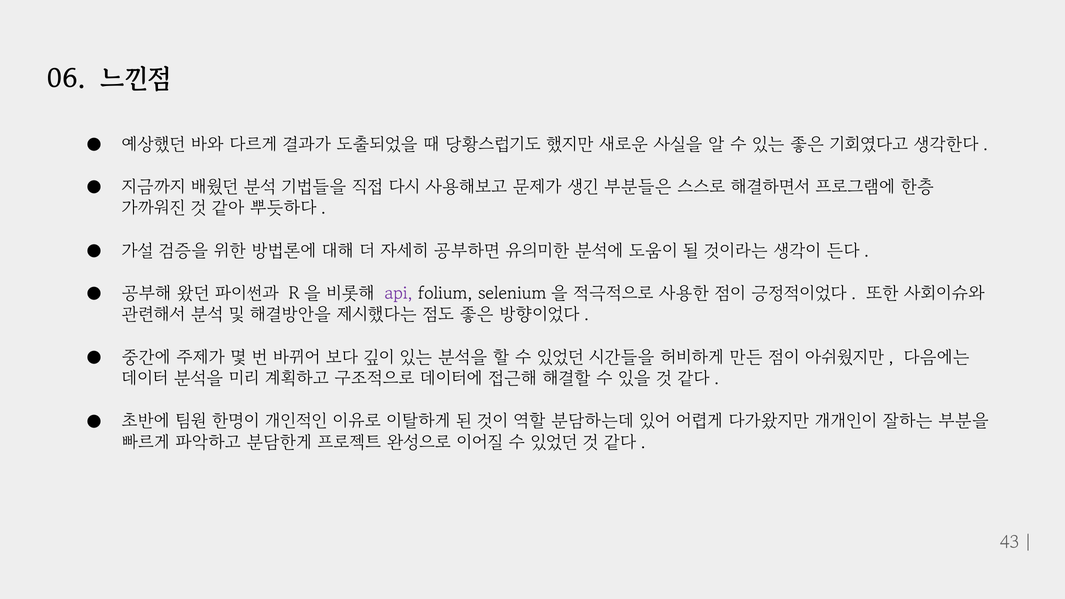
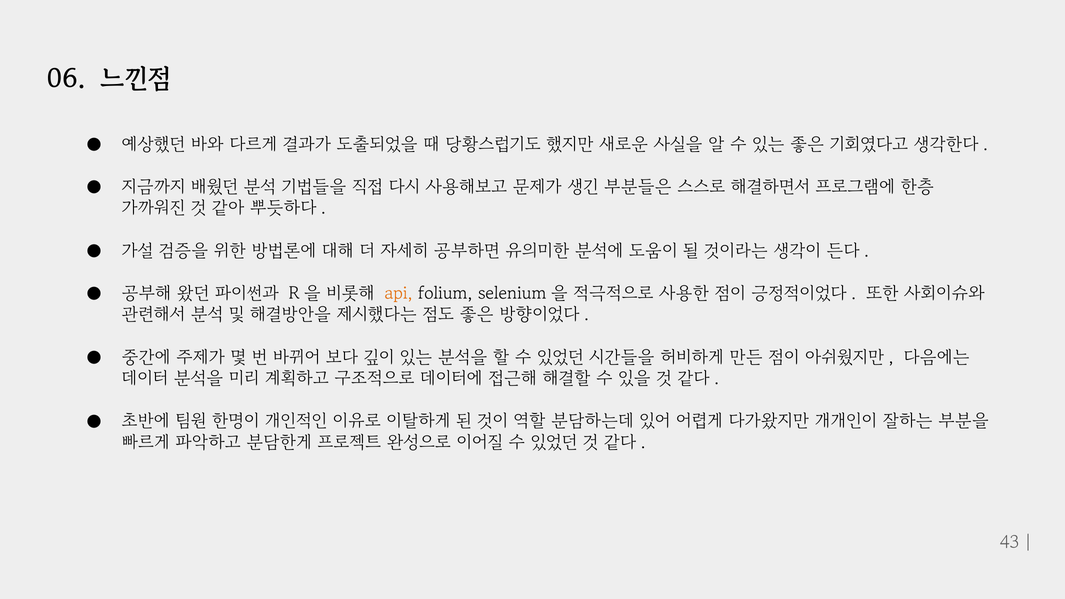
api colour: purple -> orange
